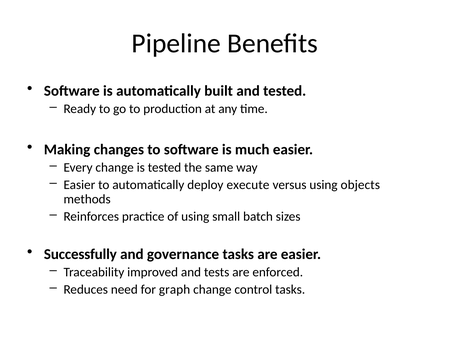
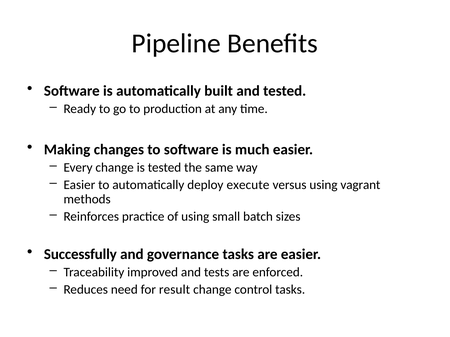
objects: objects -> vagrant
graph: graph -> result
